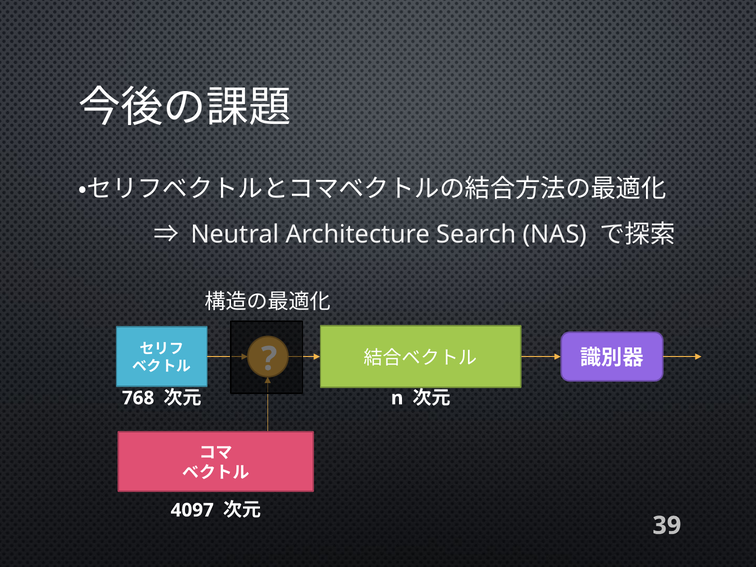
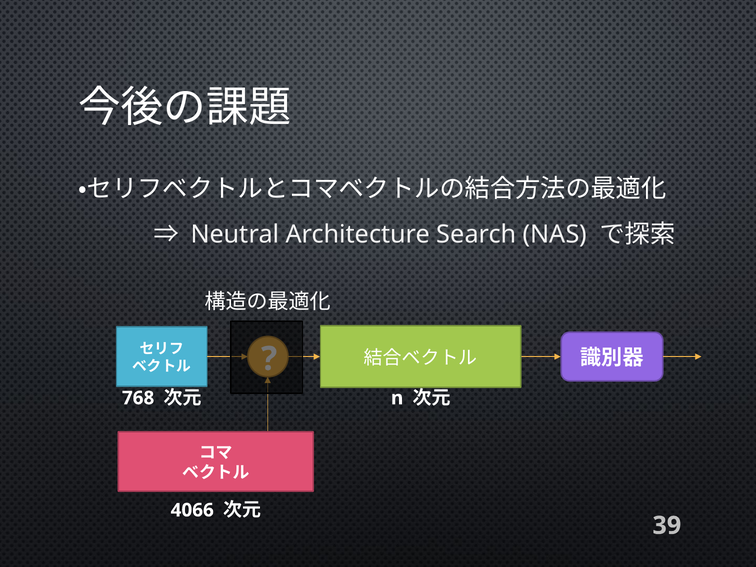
4097: 4097 -> 4066
